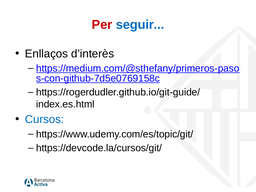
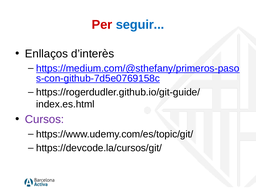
Cursos colour: blue -> purple
